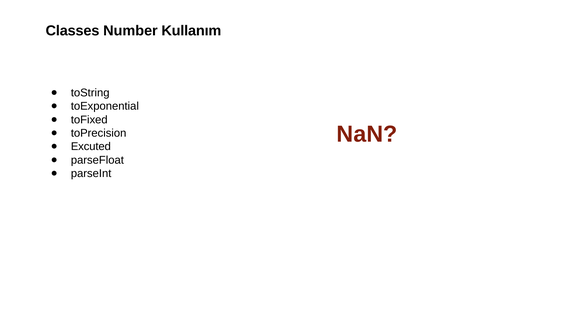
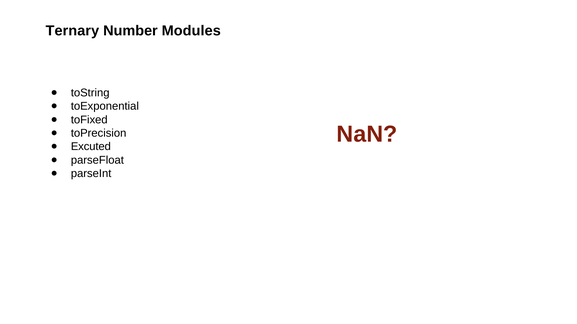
Classes: Classes -> Ternary
Kullanım: Kullanım -> Modules
